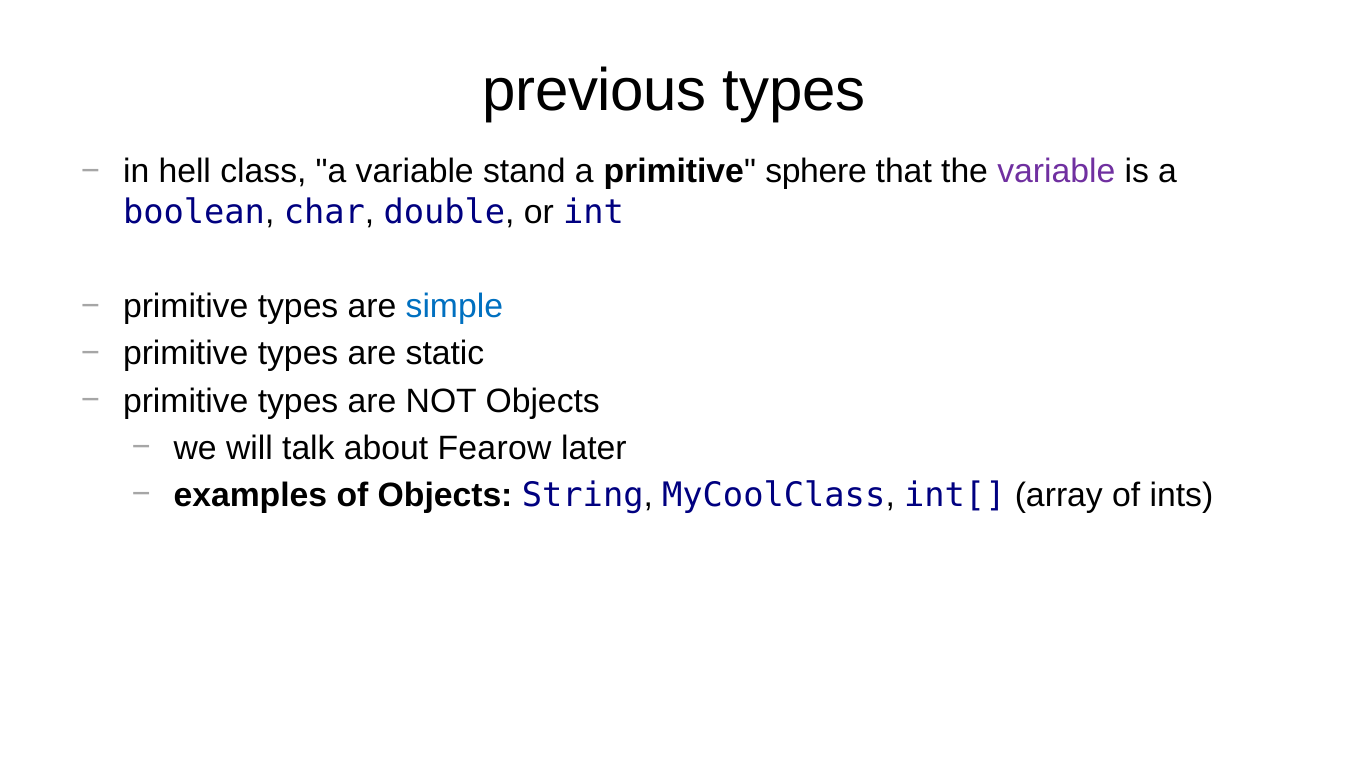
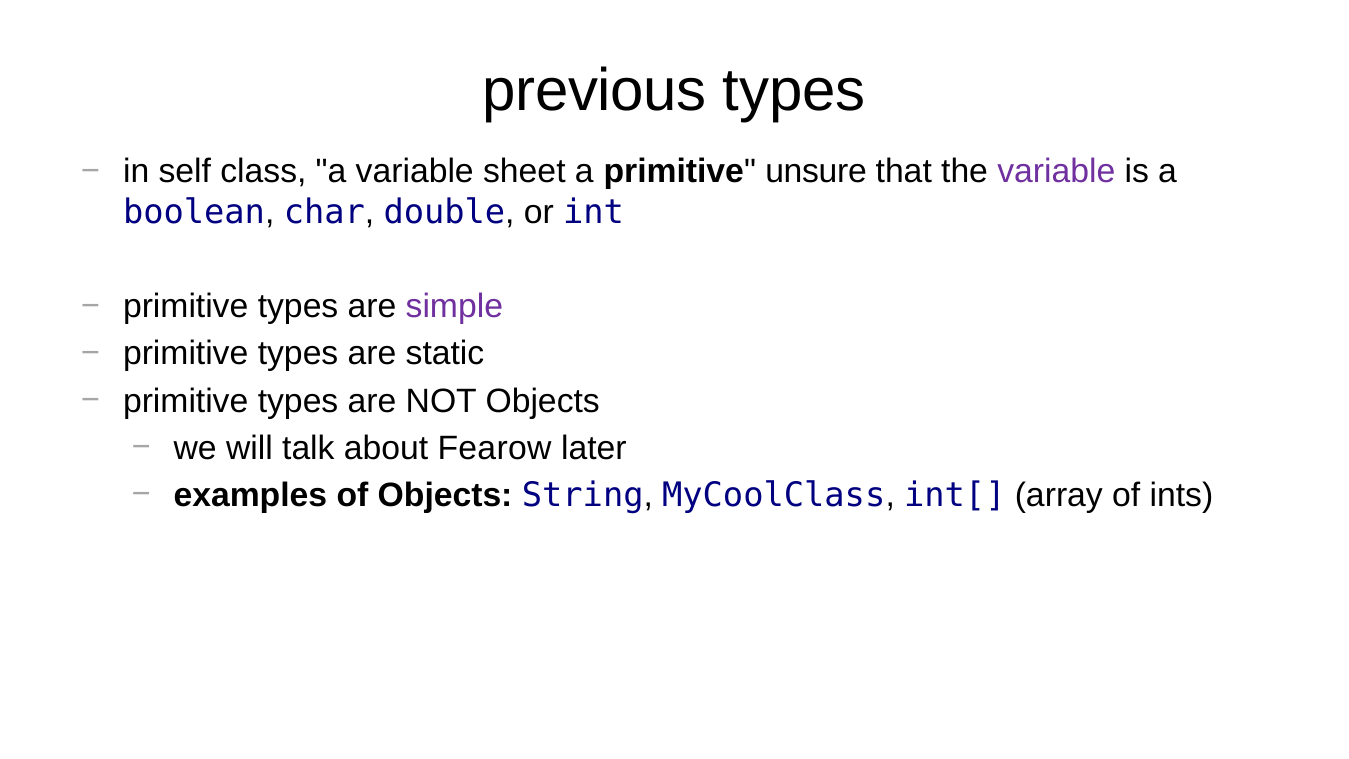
hell: hell -> self
stand: stand -> sheet
sphere: sphere -> unsure
simple colour: blue -> purple
